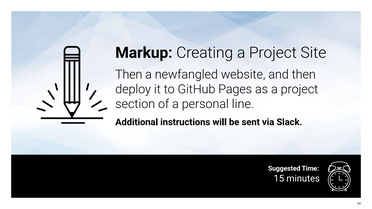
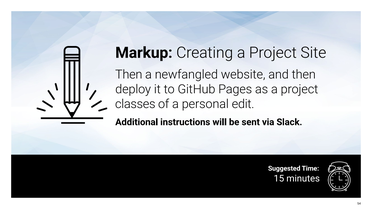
section: section -> classes
line: line -> edit
